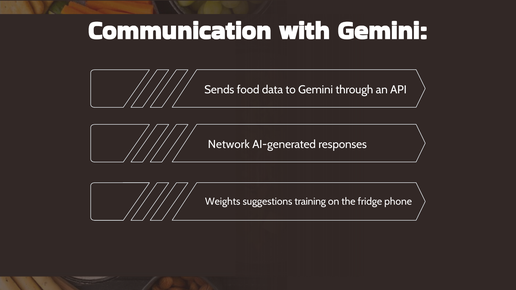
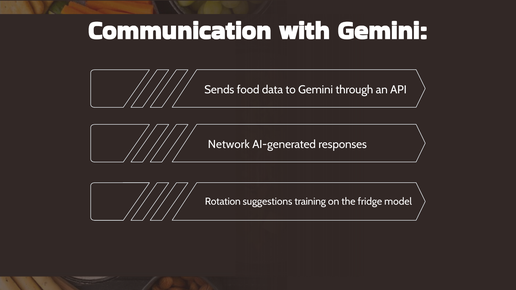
Weights: Weights -> Rotation
phone: phone -> model
